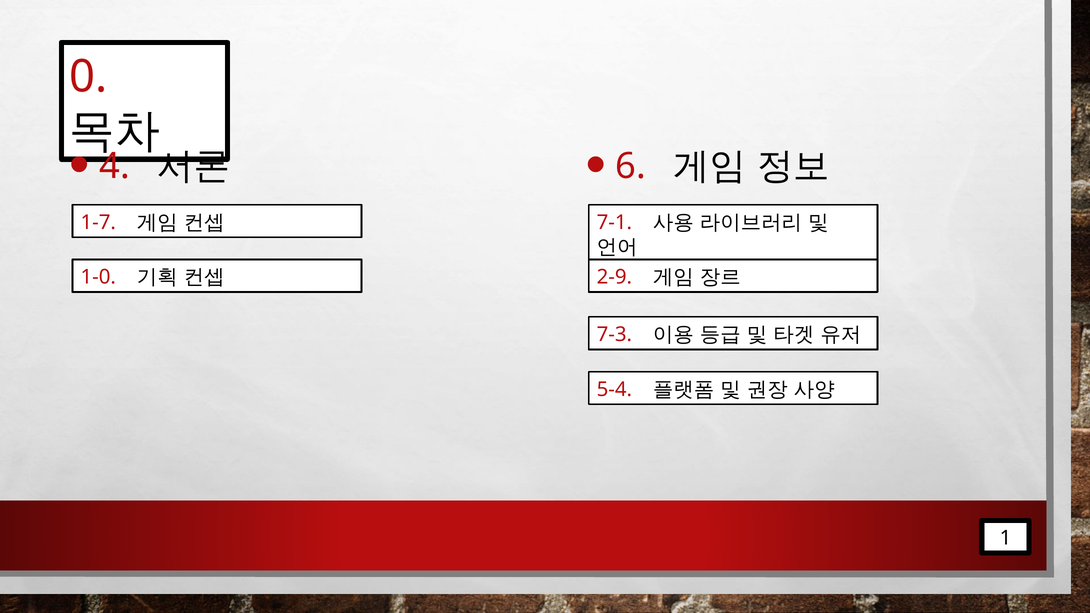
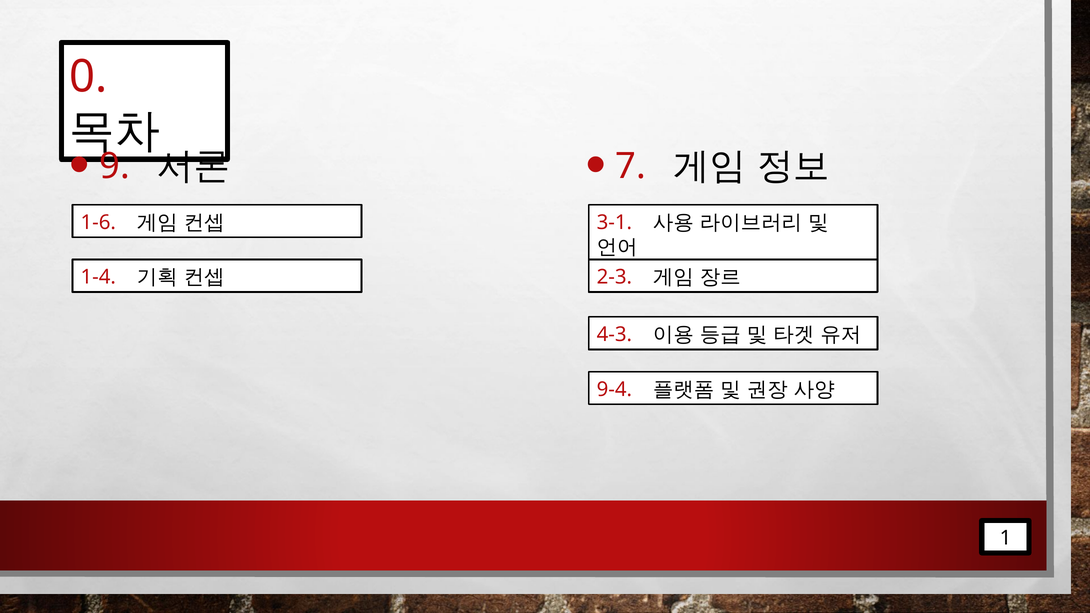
4: 4 -> 9
6: 6 -> 7
1-7: 1-7 -> 1-6
7-1: 7-1 -> 3-1
1-0: 1-0 -> 1-4
2-9: 2-9 -> 2-3
7-3: 7-3 -> 4-3
5-4: 5-4 -> 9-4
